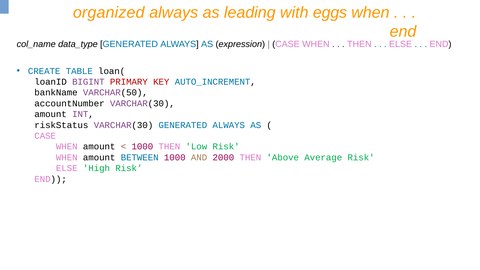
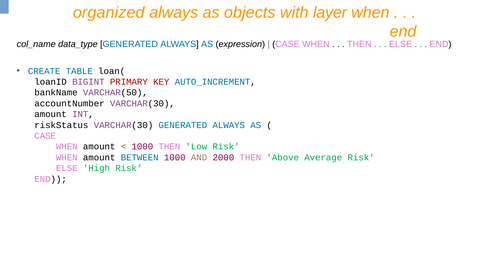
leading: leading -> objects
eggs: eggs -> layer
